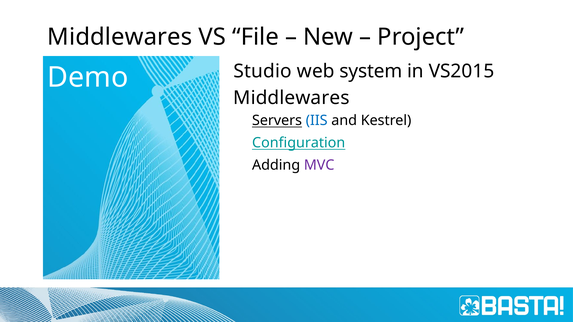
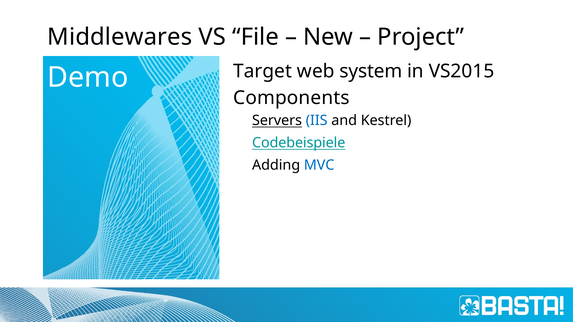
Studio: Studio -> Target
Middlewares at (291, 98): Middlewares -> Components
Configuration: Configuration -> Codebeispiele
MVC colour: purple -> blue
